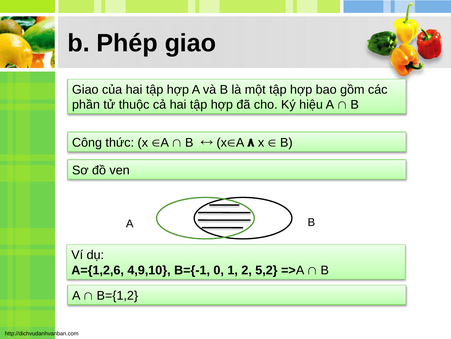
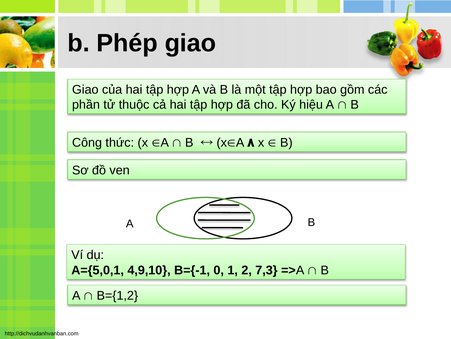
A={1,2,6: A={1,2,6 -> A={5,0,1
5,2: 5,2 -> 7,3
